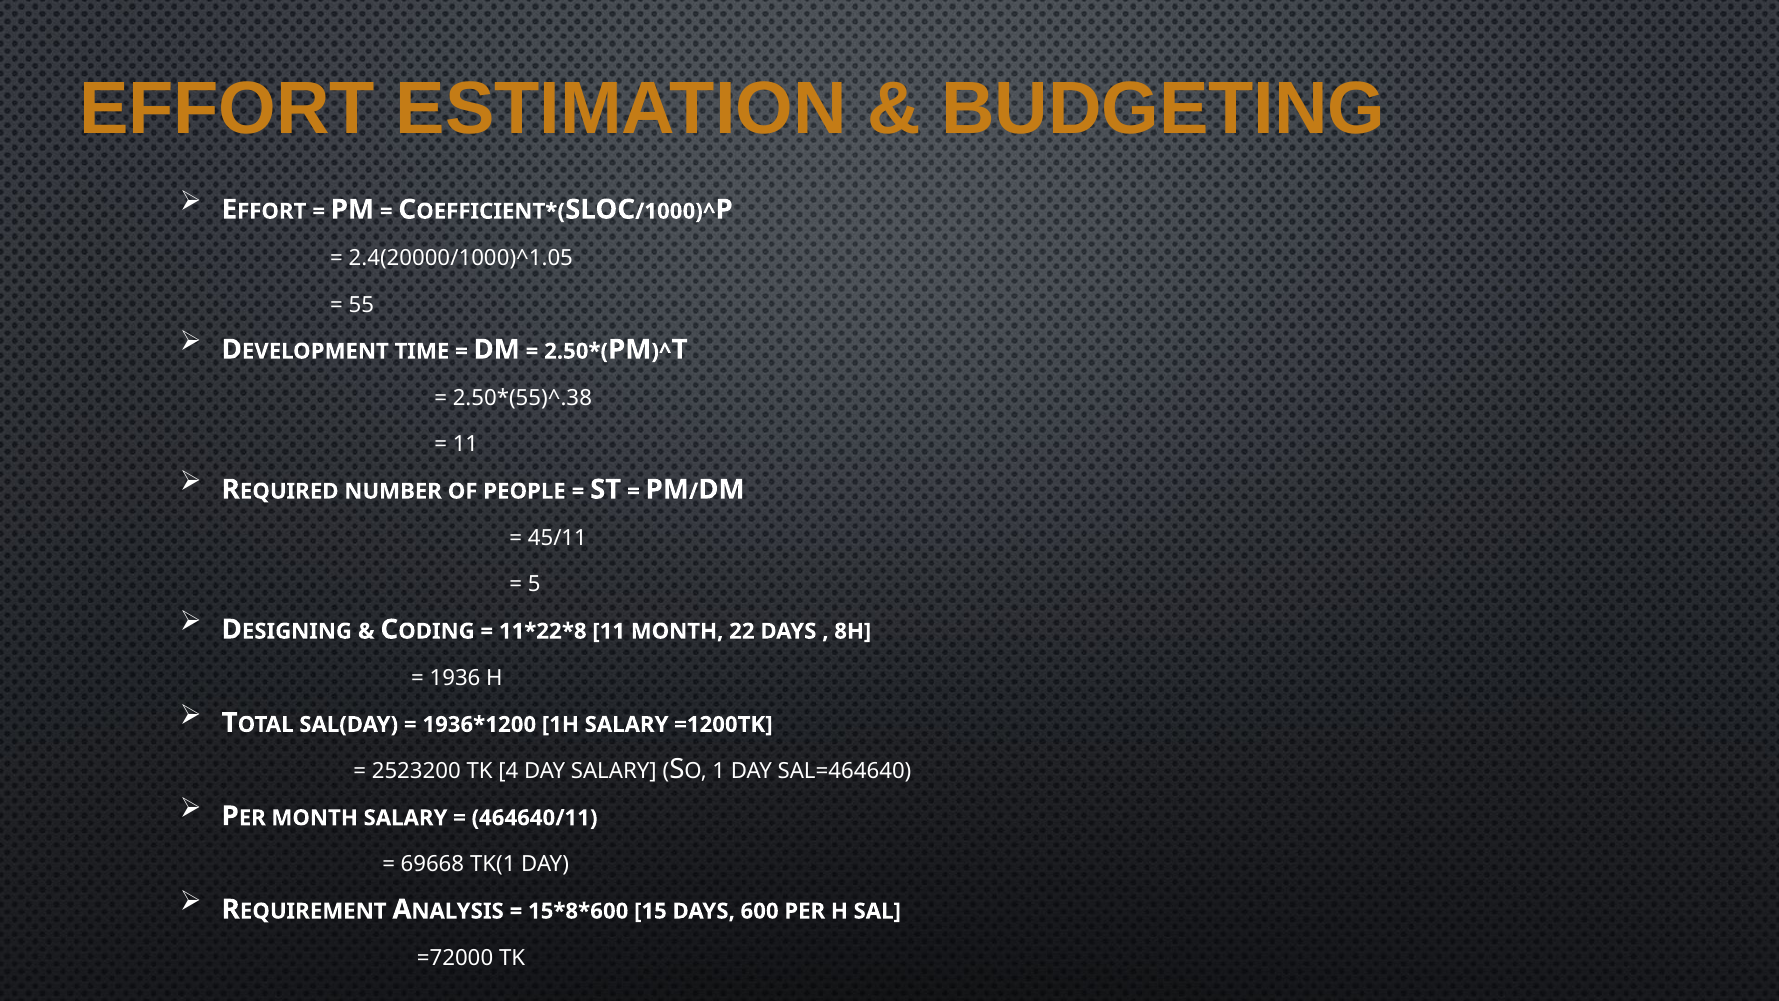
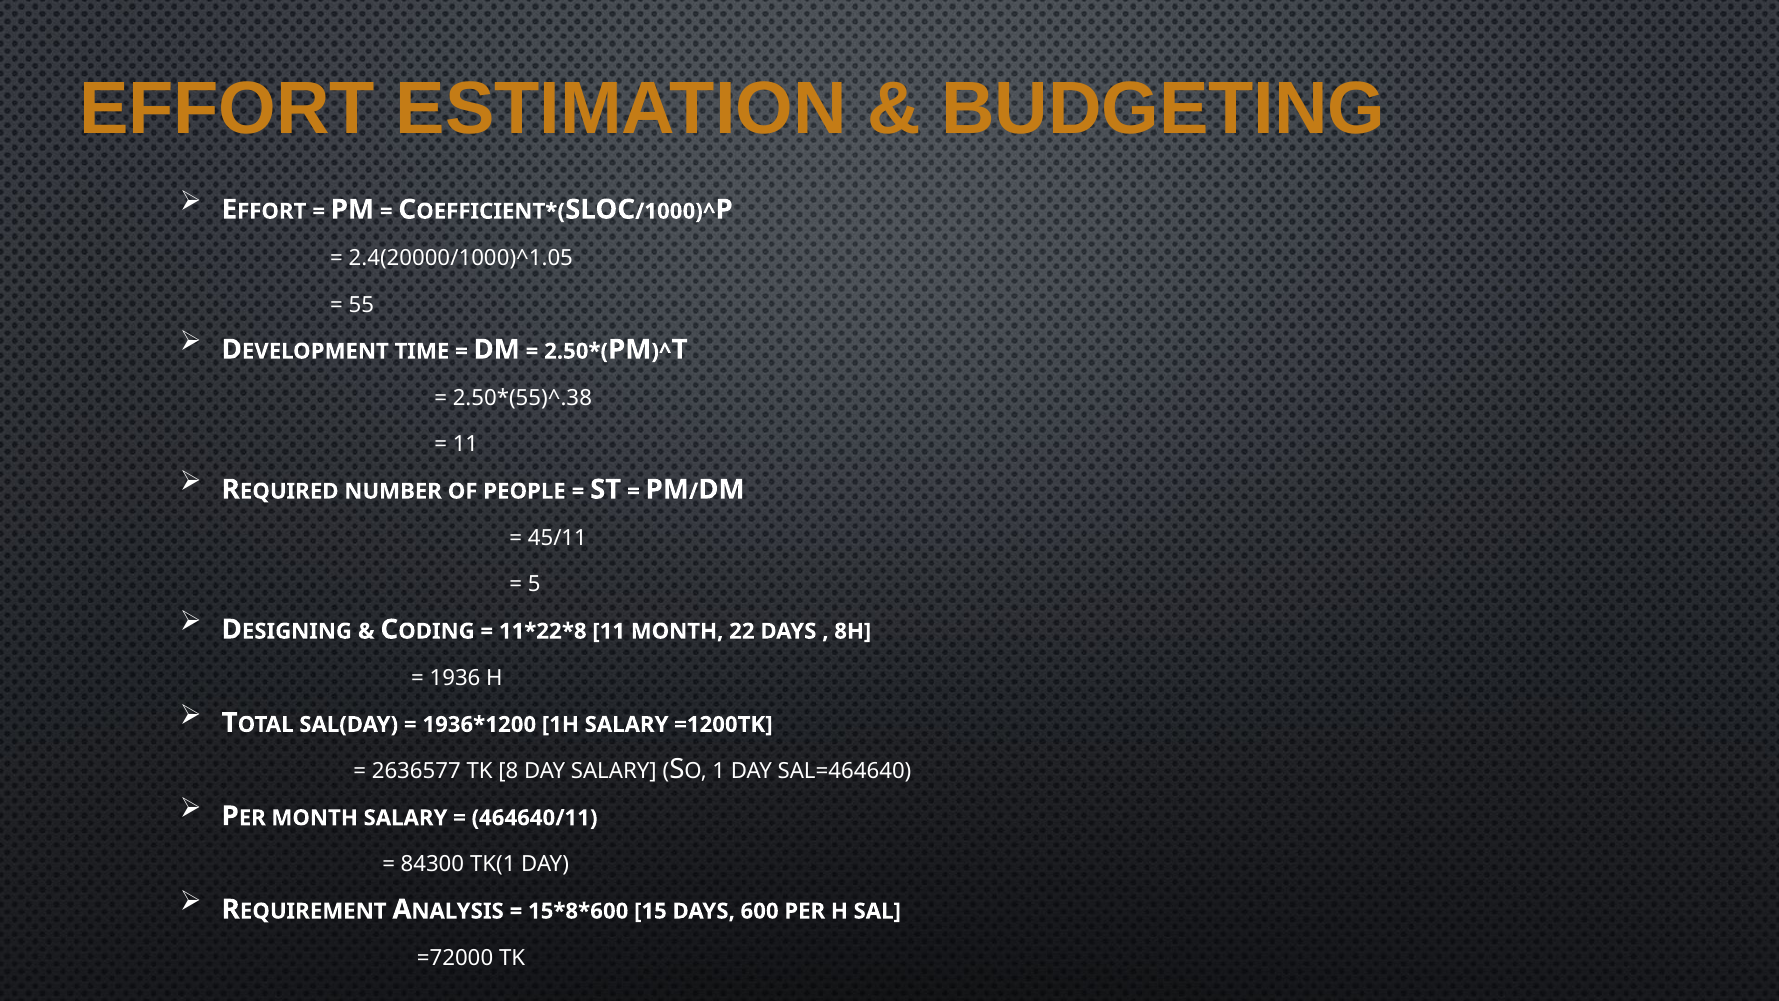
2523200: 2523200 -> 2636577
4: 4 -> 8
69668: 69668 -> 84300
